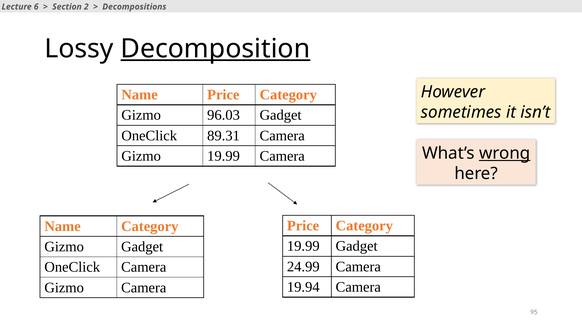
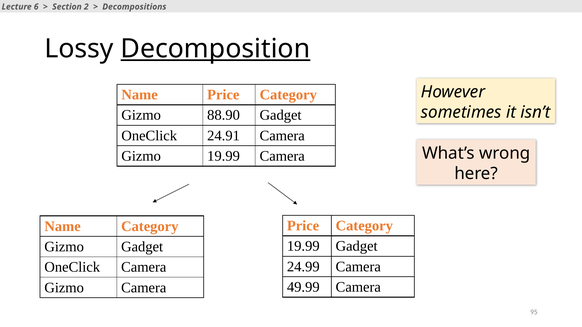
96.03: 96.03 -> 88.90
89.31: 89.31 -> 24.91
wrong underline: present -> none
19.94: 19.94 -> 49.99
